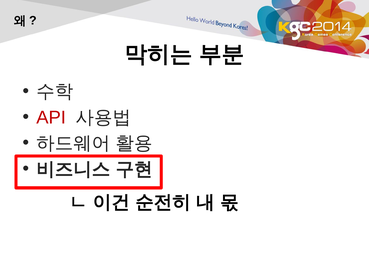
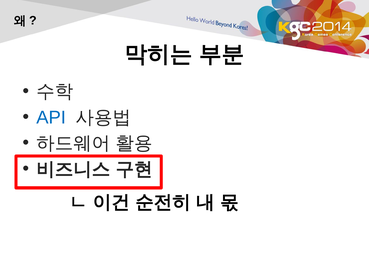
API colour: red -> blue
